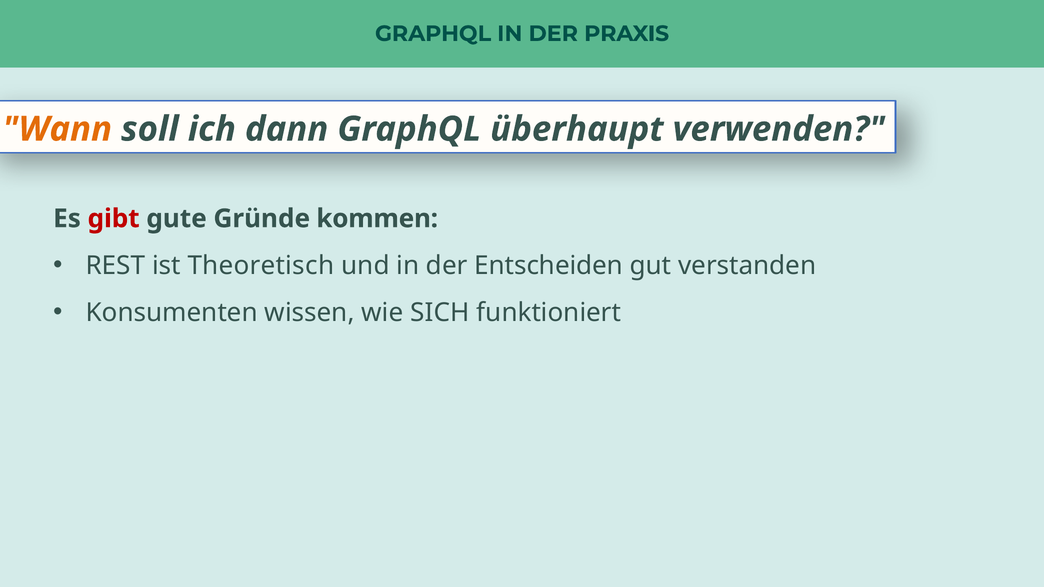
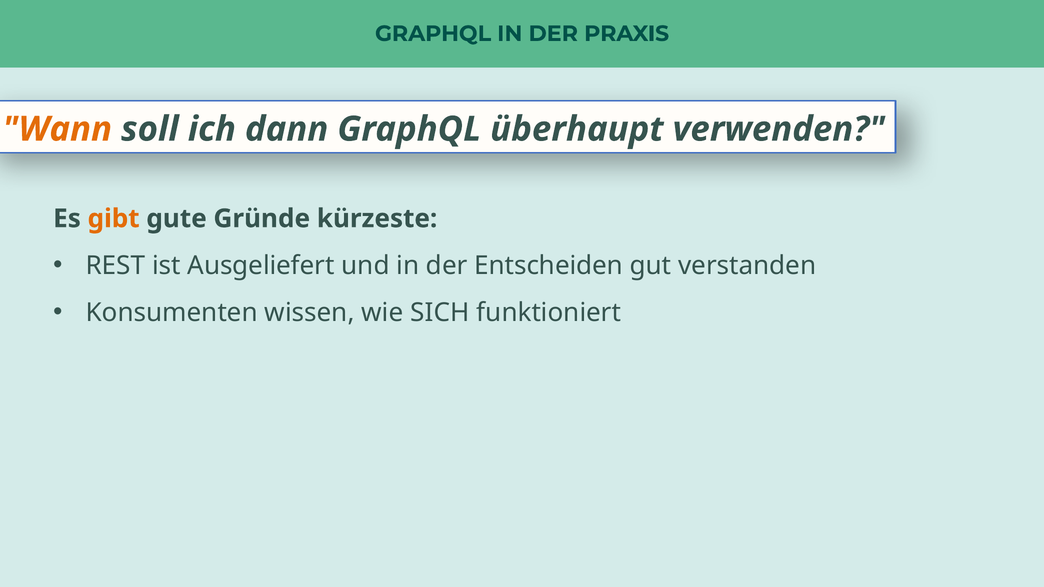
gibt colour: red -> orange
kommen: kommen -> kürzeste
Theoretisch: Theoretisch -> Ausgeliefert
